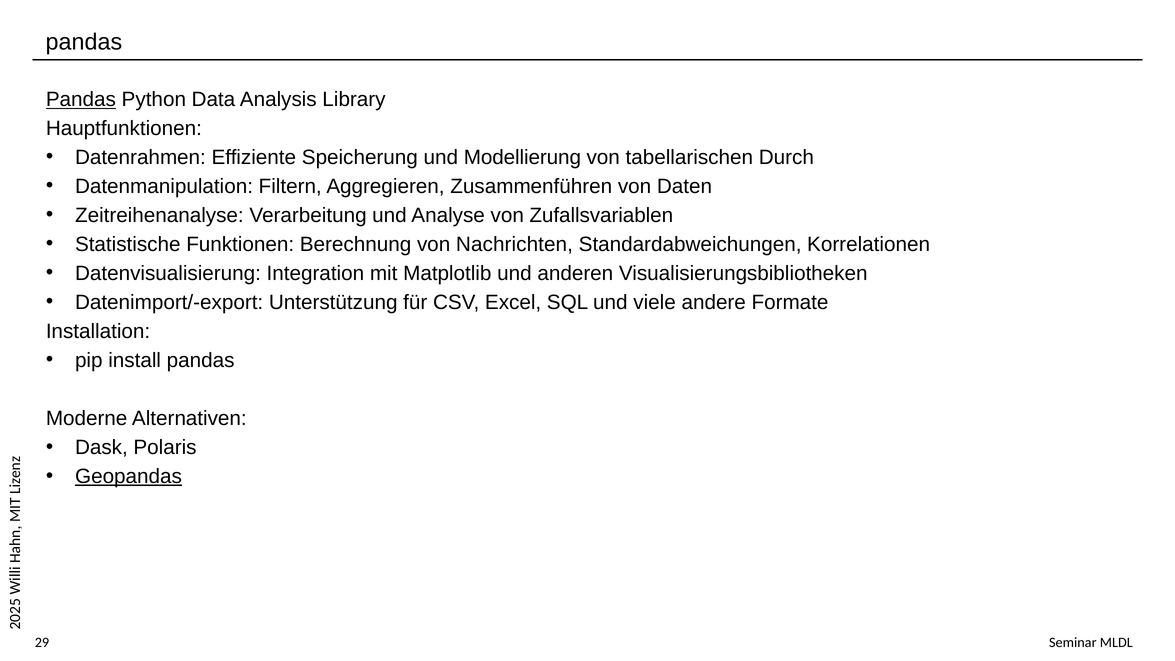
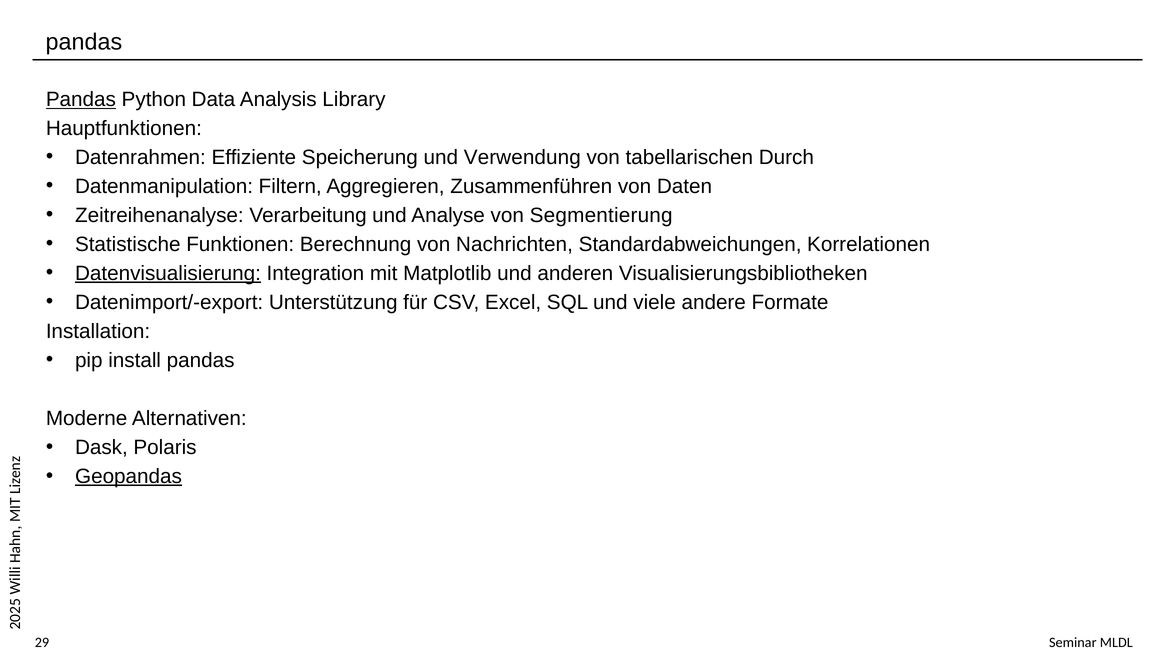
Modellierung: Modellierung -> Verwendung
Zufallsvariablen: Zufallsvariablen -> Segmentierung
Datenvisualisierung underline: none -> present
